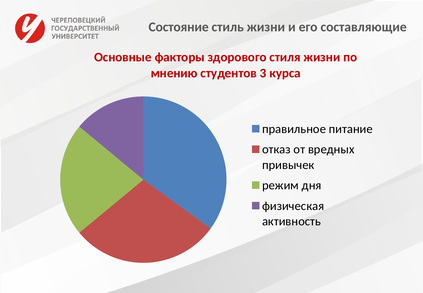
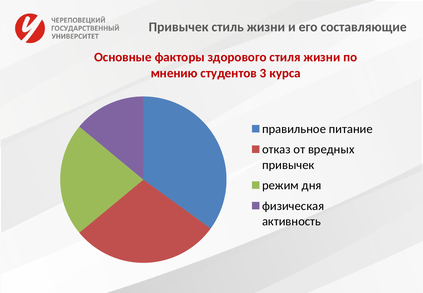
Состояние at (179, 27): Состояние -> Привычек
